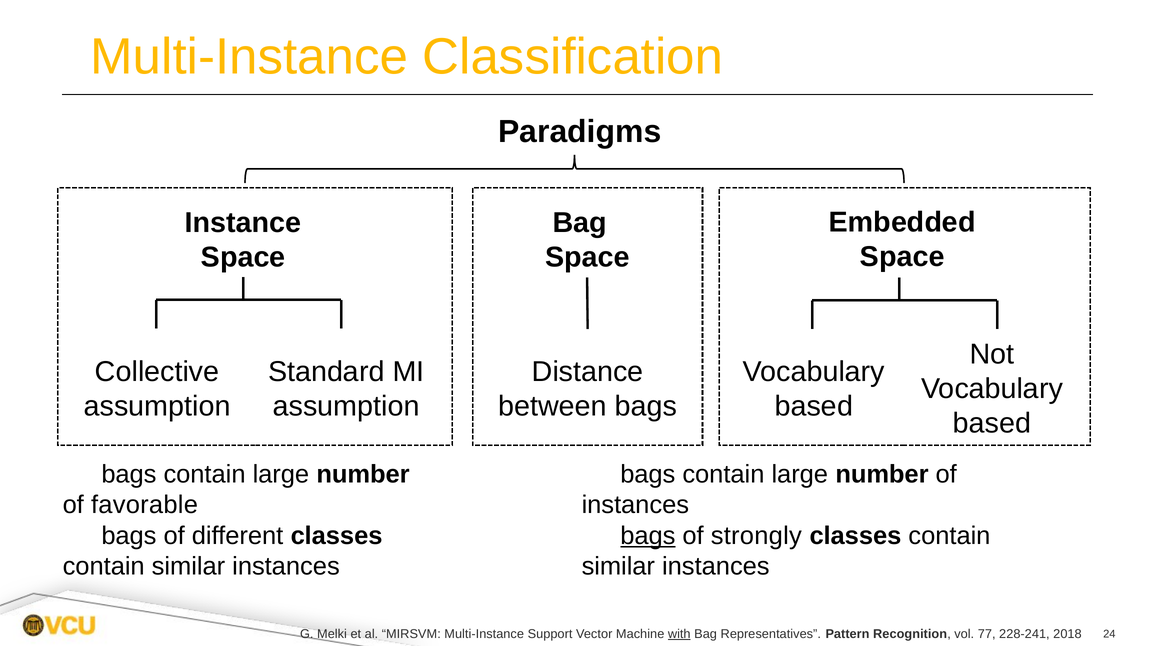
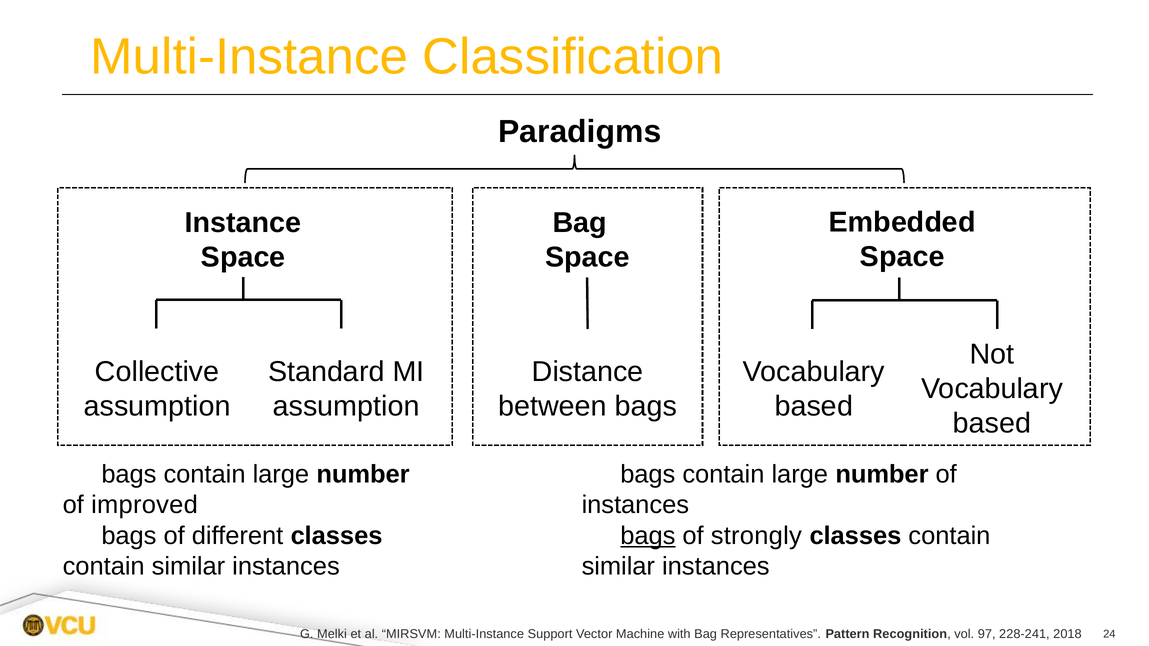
favorable: favorable -> improved
with underline: present -> none
77: 77 -> 97
